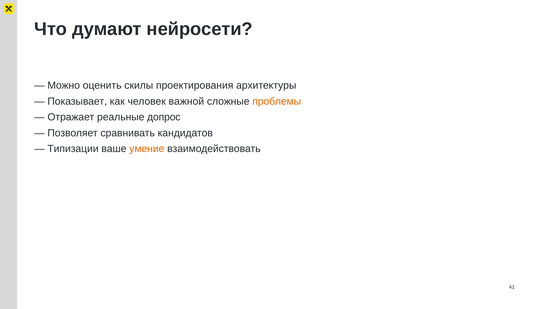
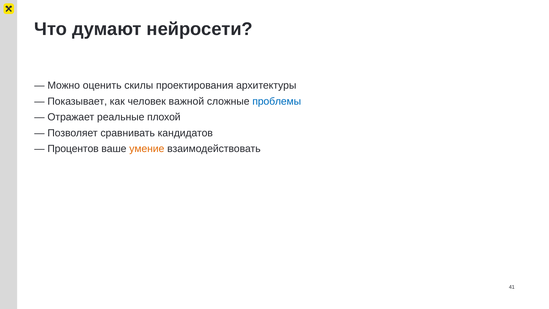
проблемы colour: orange -> blue
допрос: допрос -> плохой
Типизации: Типизации -> Процентов
